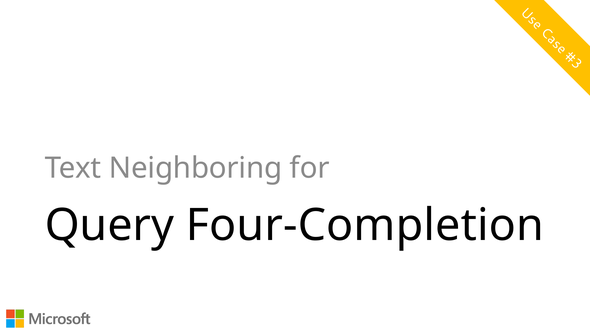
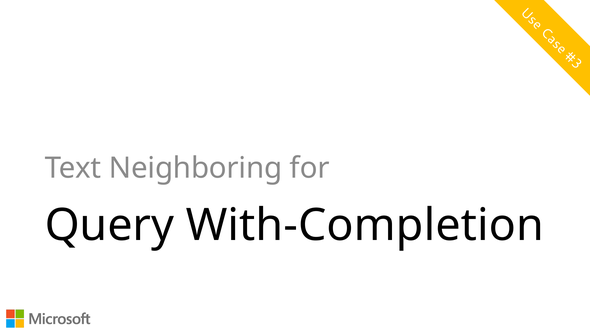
Four-Completion: Four-Completion -> With-Completion
